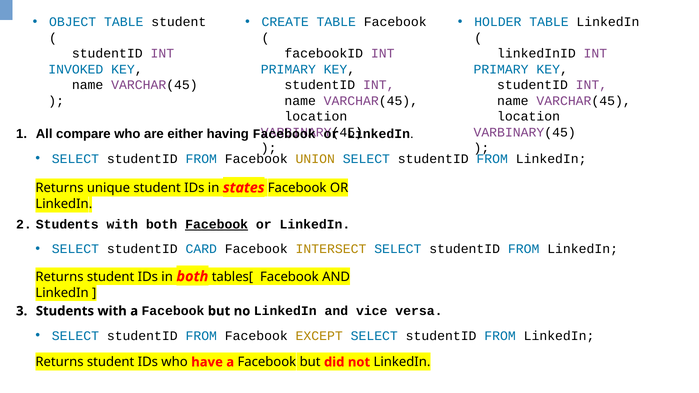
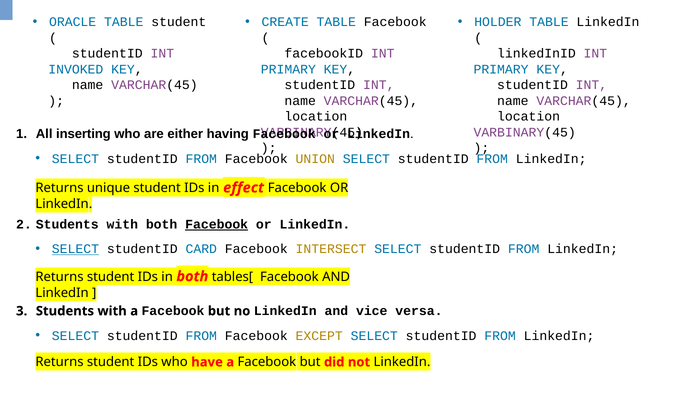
OBJECT: OBJECT -> ORACLE
compare: compare -> inserting
states: states -> effect
SELECT at (75, 249) underline: none -> present
